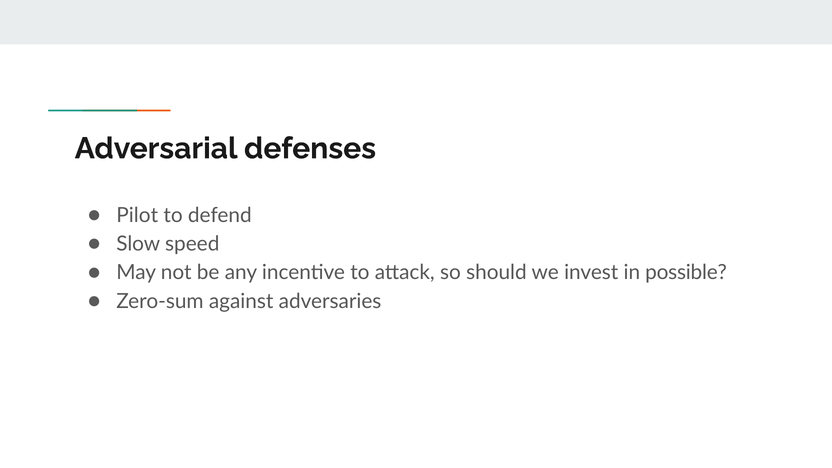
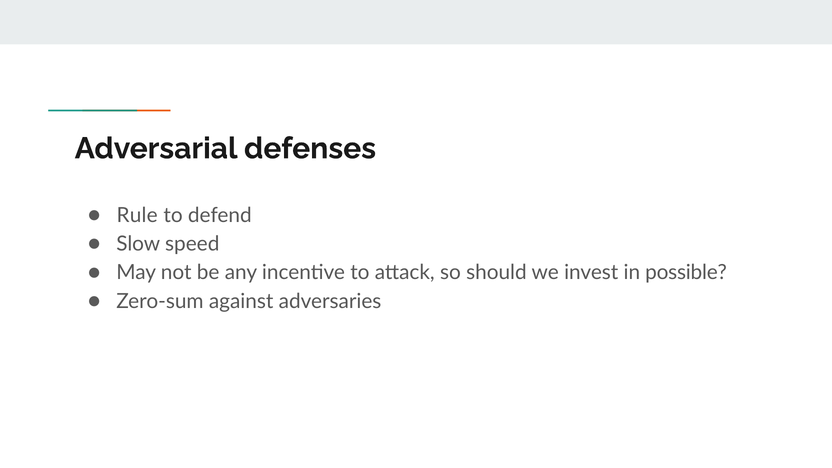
Pilot: Pilot -> Rule
